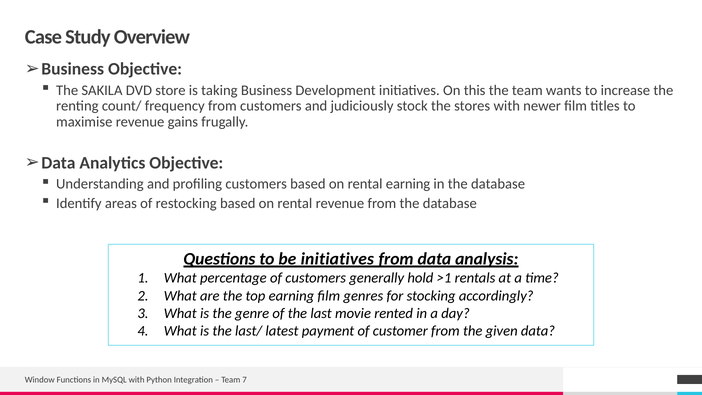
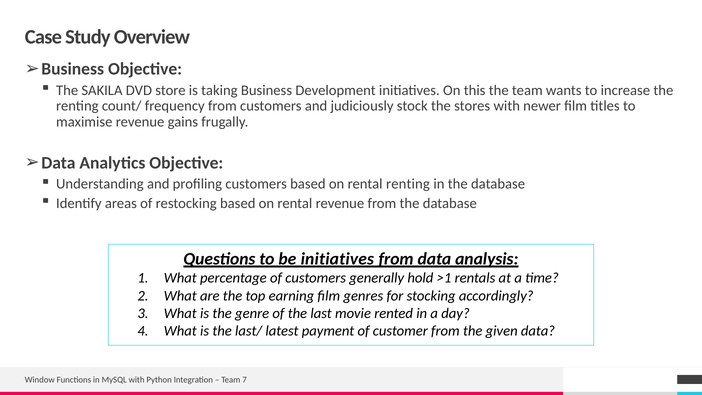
rental earning: earning -> renting
